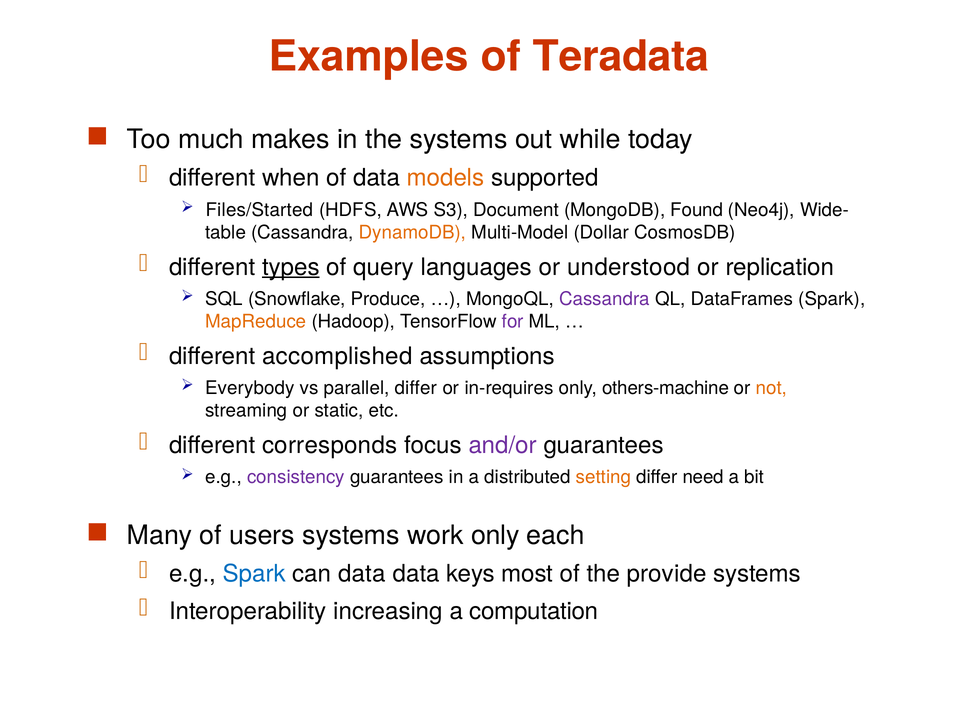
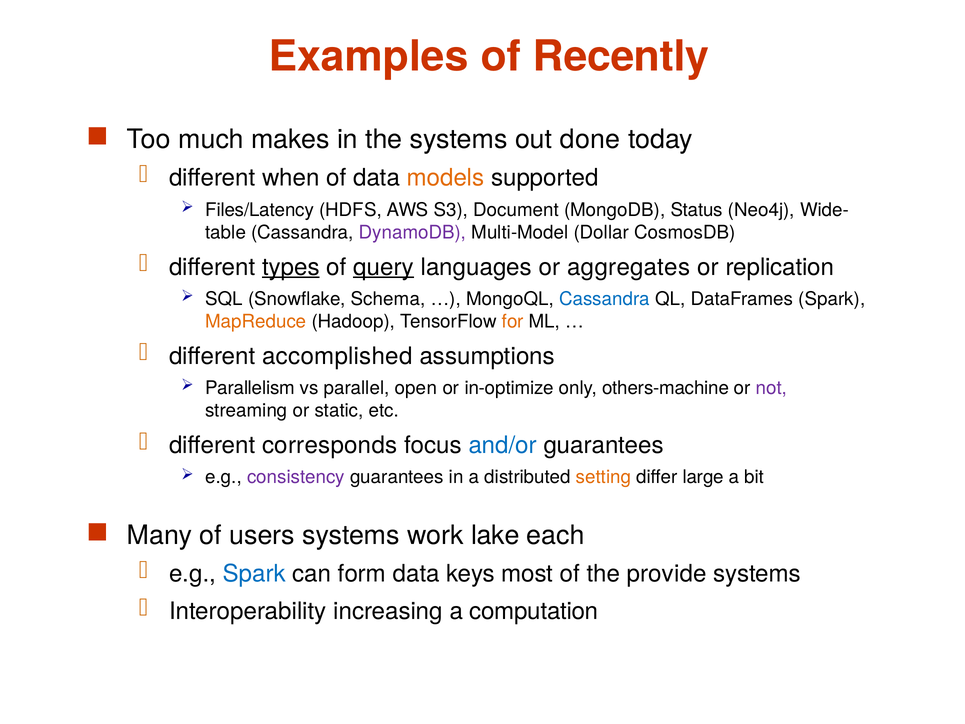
Teradata: Teradata -> Recently
while: while -> done
Files/Started: Files/Started -> Files/Latency
Found: Found -> Status
DynamoDB colour: orange -> purple
query underline: none -> present
understood: understood -> aggregates
Produce: Produce -> Schema
Cassandra at (604, 299) colour: purple -> blue
for colour: purple -> orange
Everybody: Everybody -> Parallelism
parallel differ: differ -> open
in-requires: in-requires -> in-optimize
not colour: orange -> purple
and/or colour: purple -> blue
need: need -> large
work only: only -> lake
can data: data -> form
